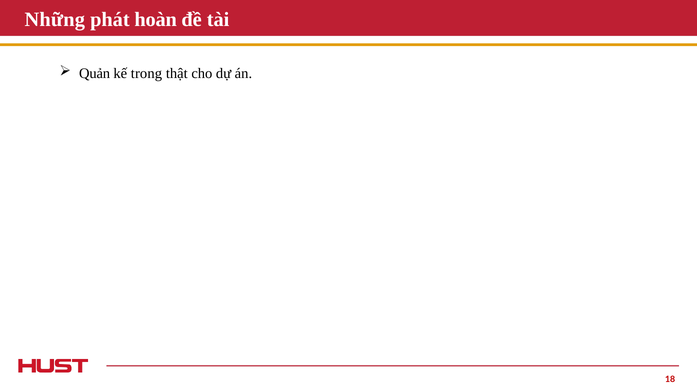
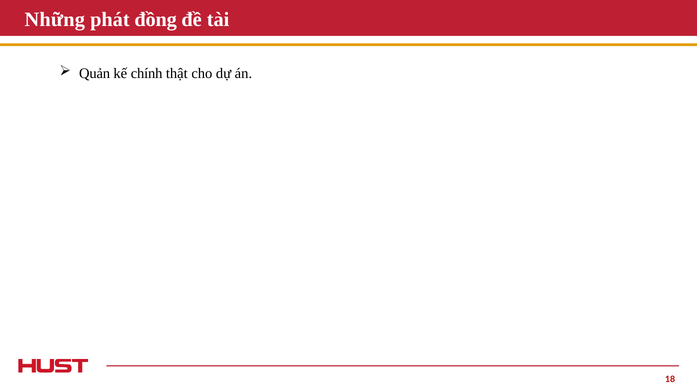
hoàn: hoàn -> đồng
trong: trong -> chính
